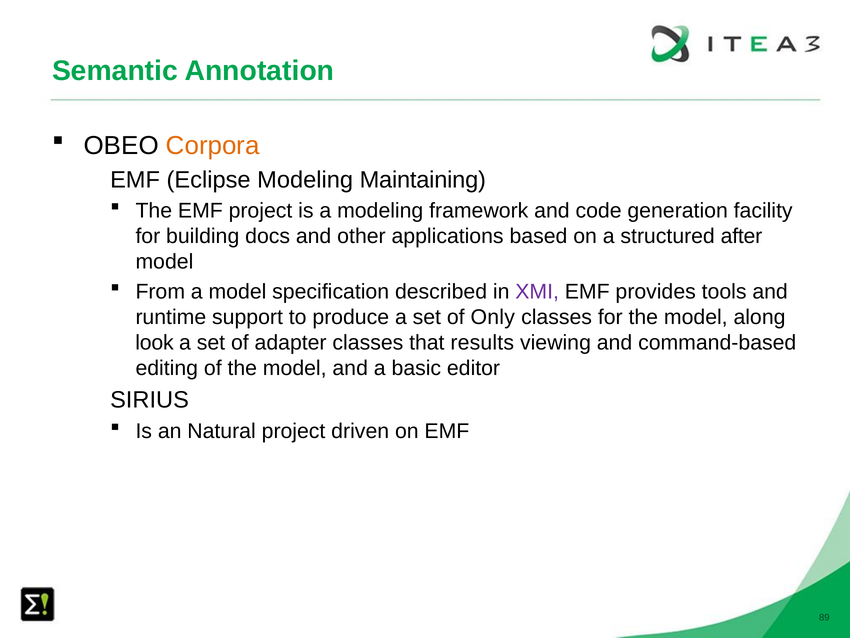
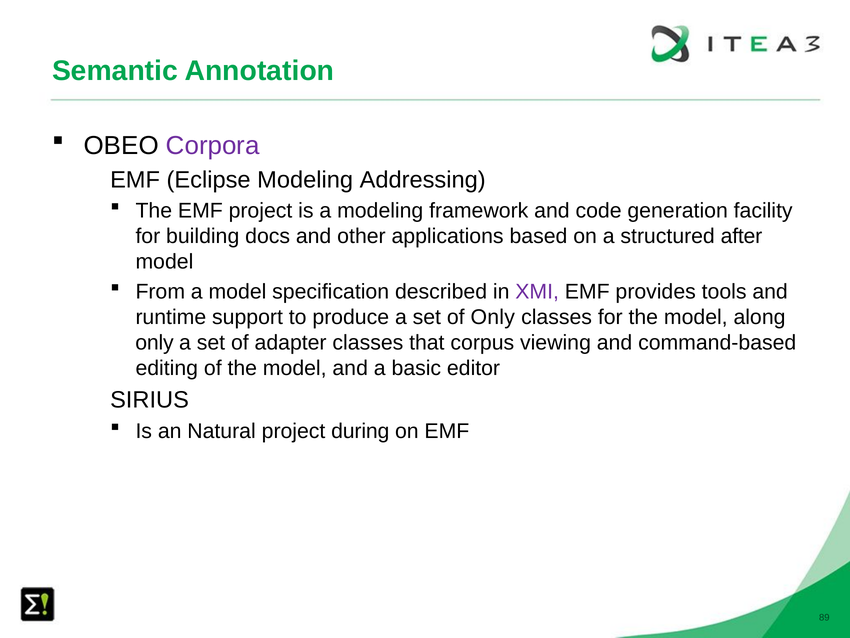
Corpora colour: orange -> purple
Maintaining: Maintaining -> Addressing
look at (154, 343): look -> only
results: results -> corpus
driven: driven -> during
